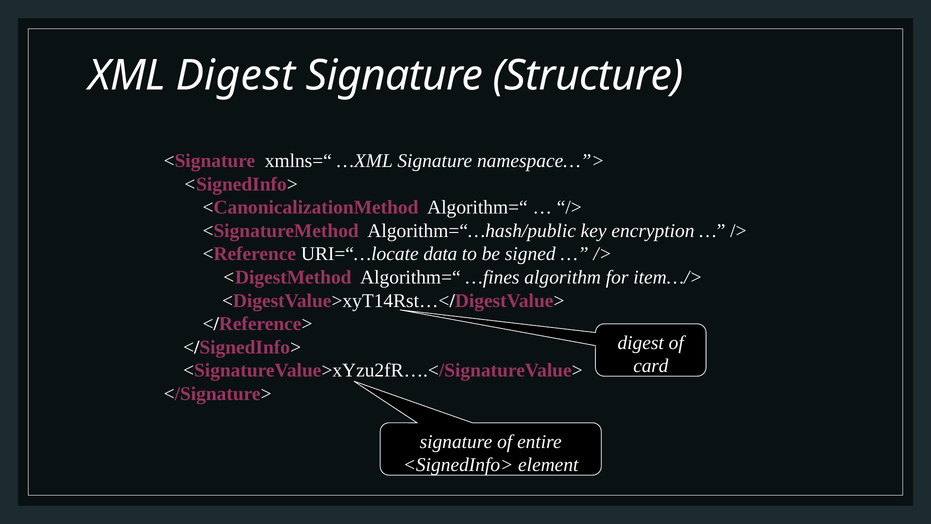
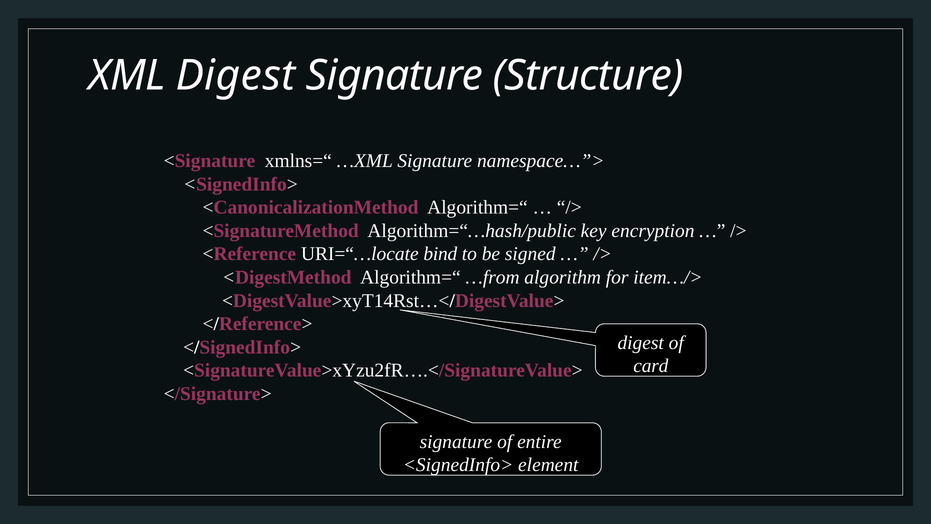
data: data -> bind
…fines: …fines -> …from
